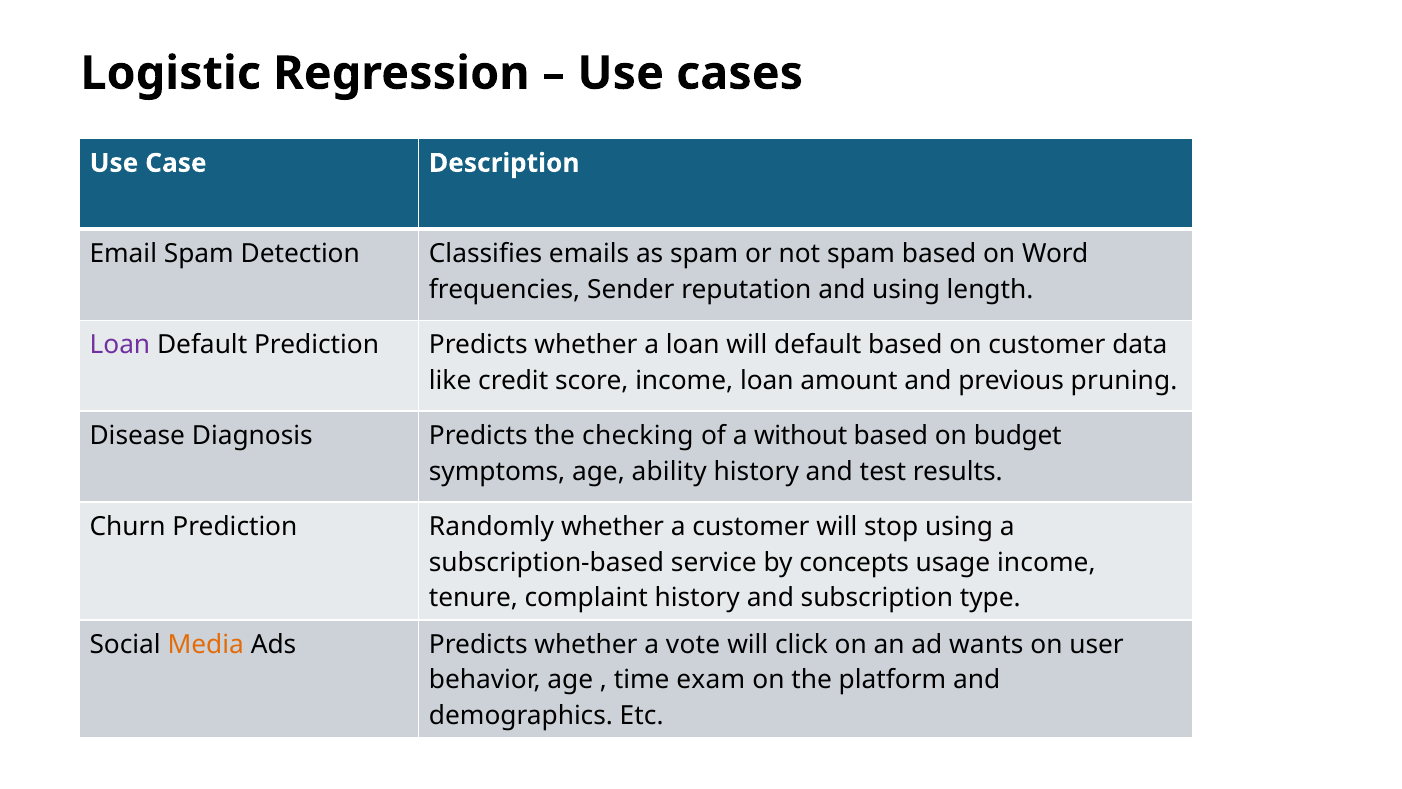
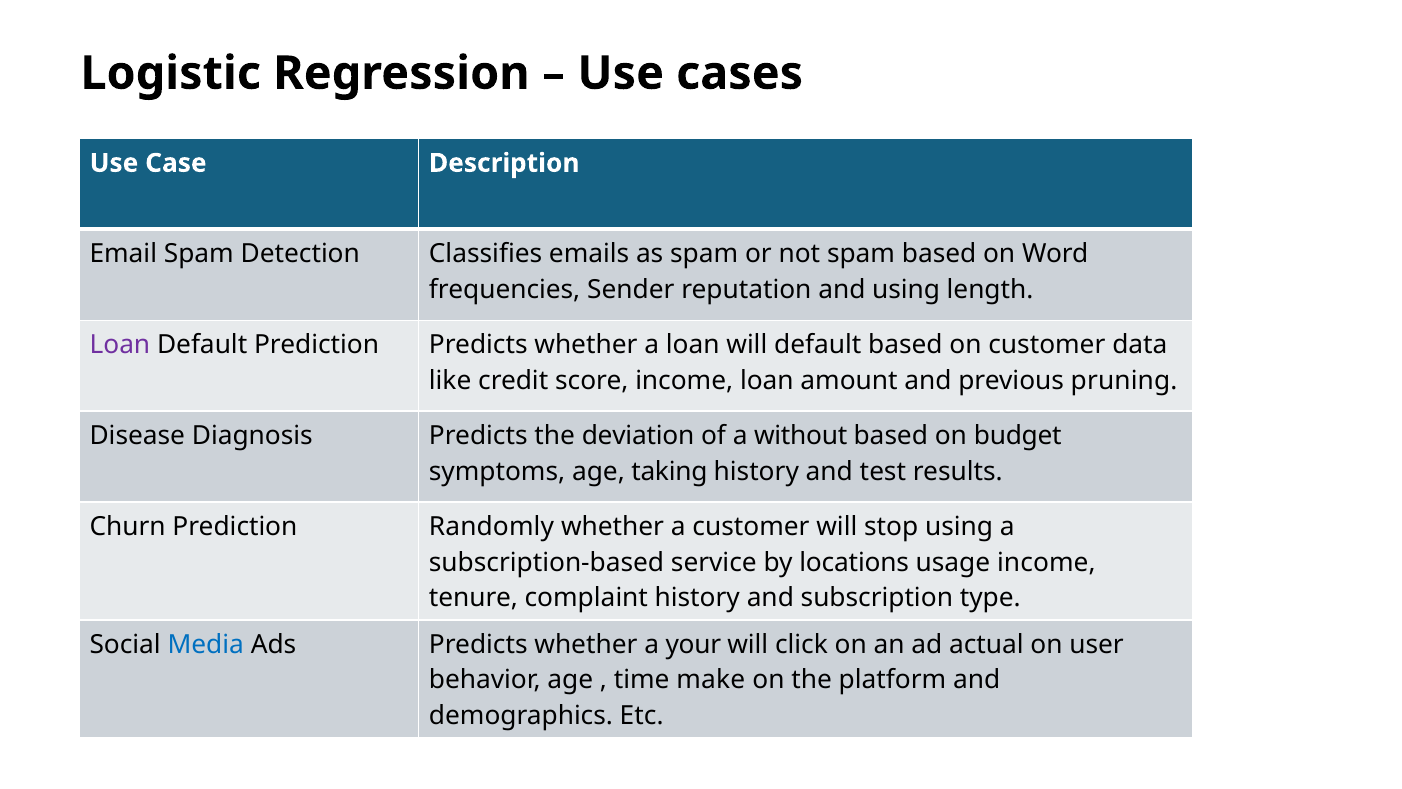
checking: checking -> deviation
ability: ability -> taking
concepts: concepts -> locations
Media colour: orange -> blue
vote: vote -> your
wants: wants -> actual
exam: exam -> make
